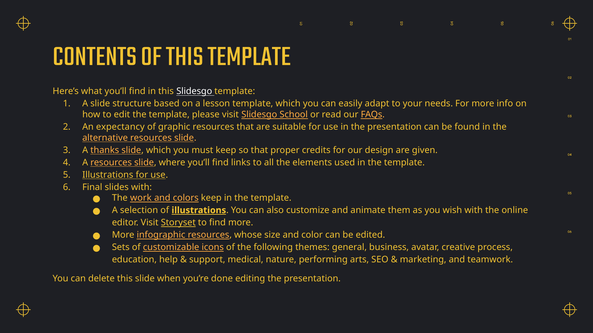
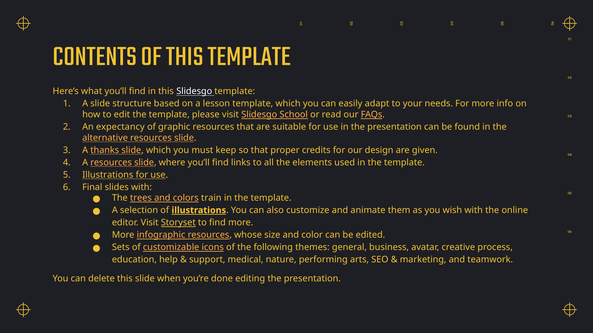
work: work -> trees
colors keep: keep -> train
